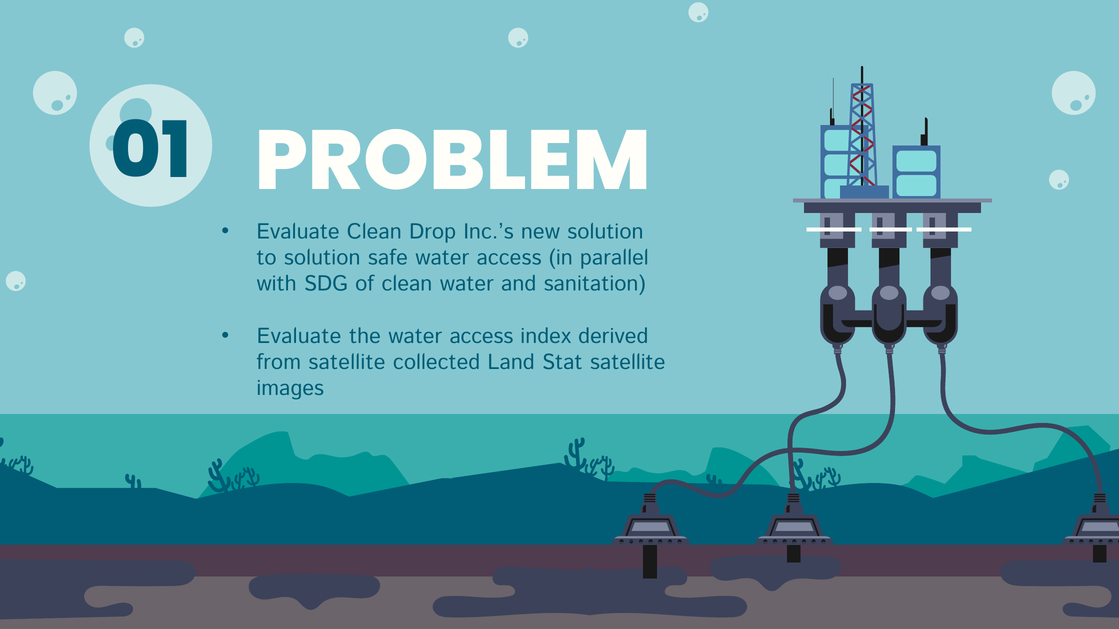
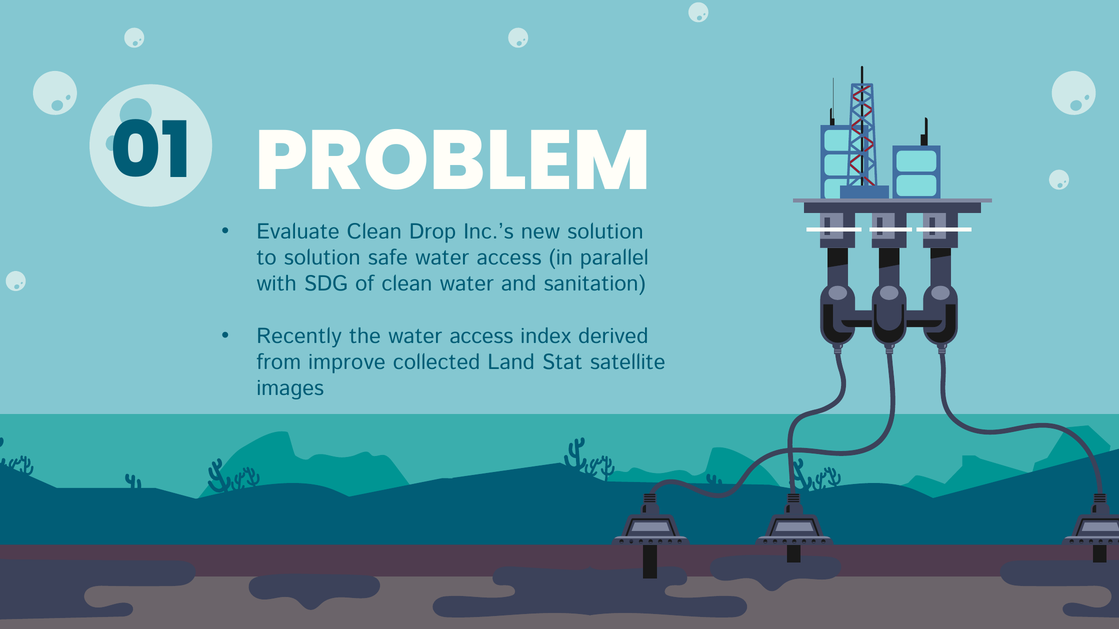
Evaluate at (299, 336): Evaluate -> Recently
from satellite: satellite -> improve
